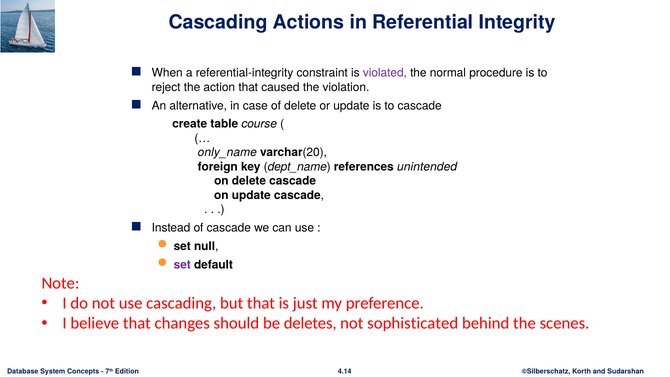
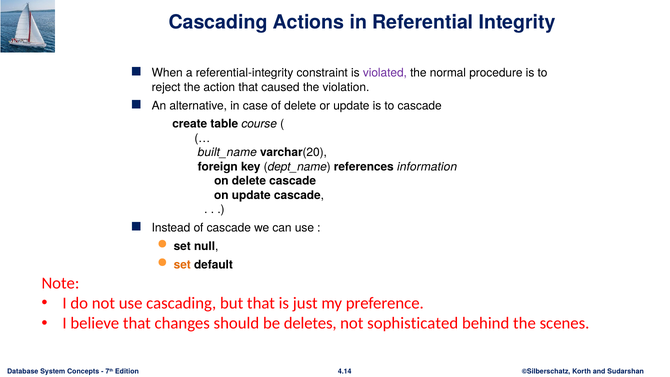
only_name: only_name -> built_name
unintended: unintended -> information
set at (182, 265) colour: purple -> orange
